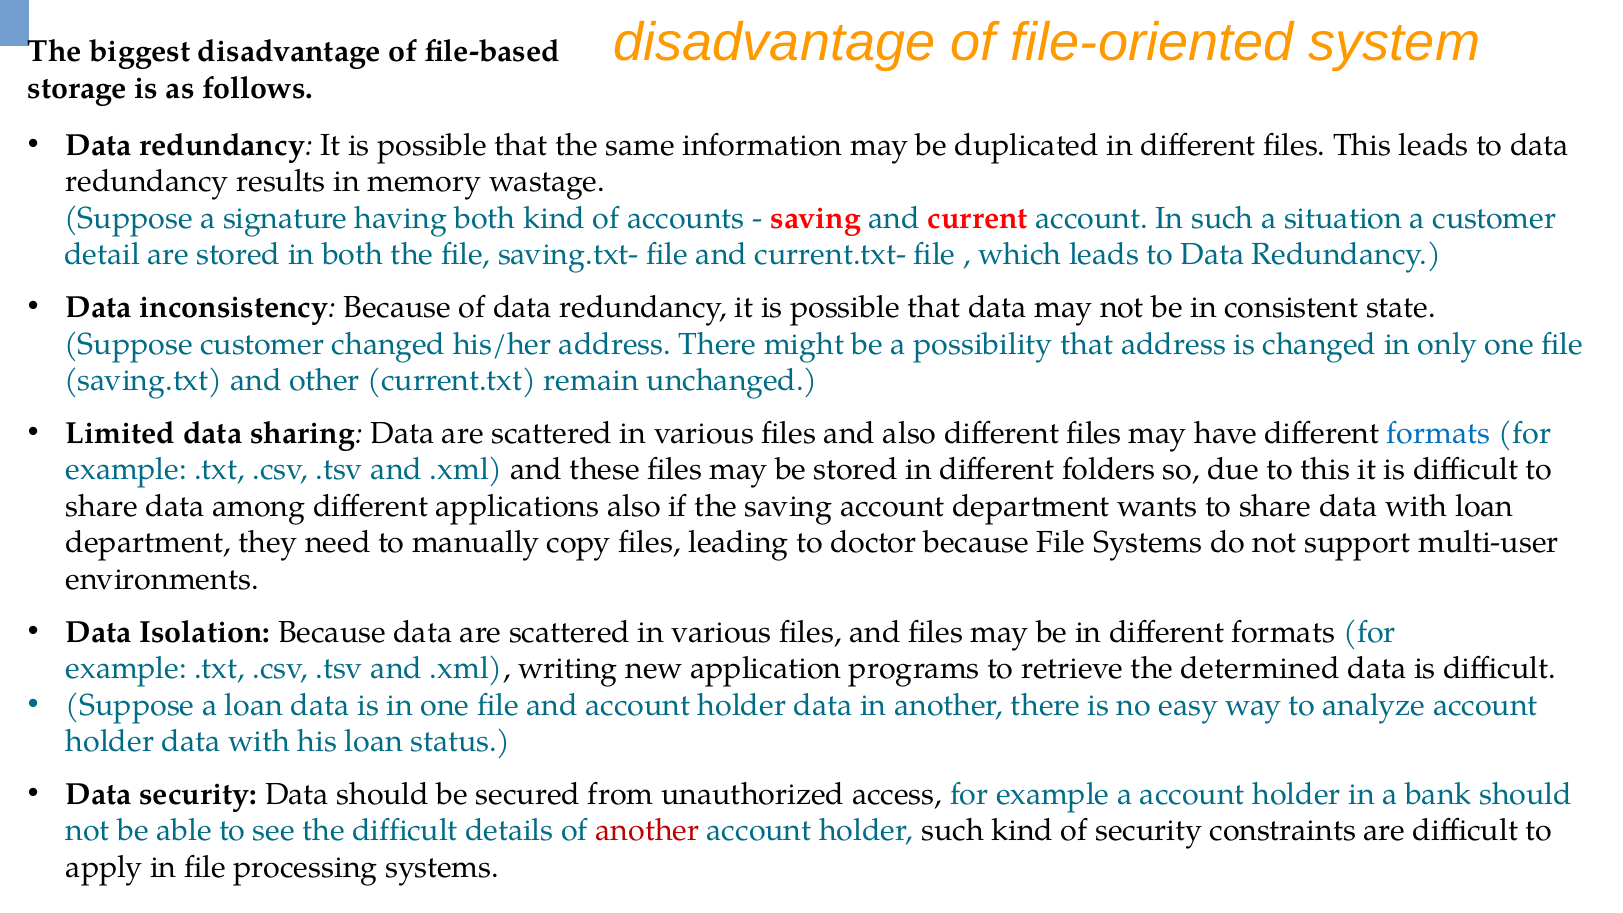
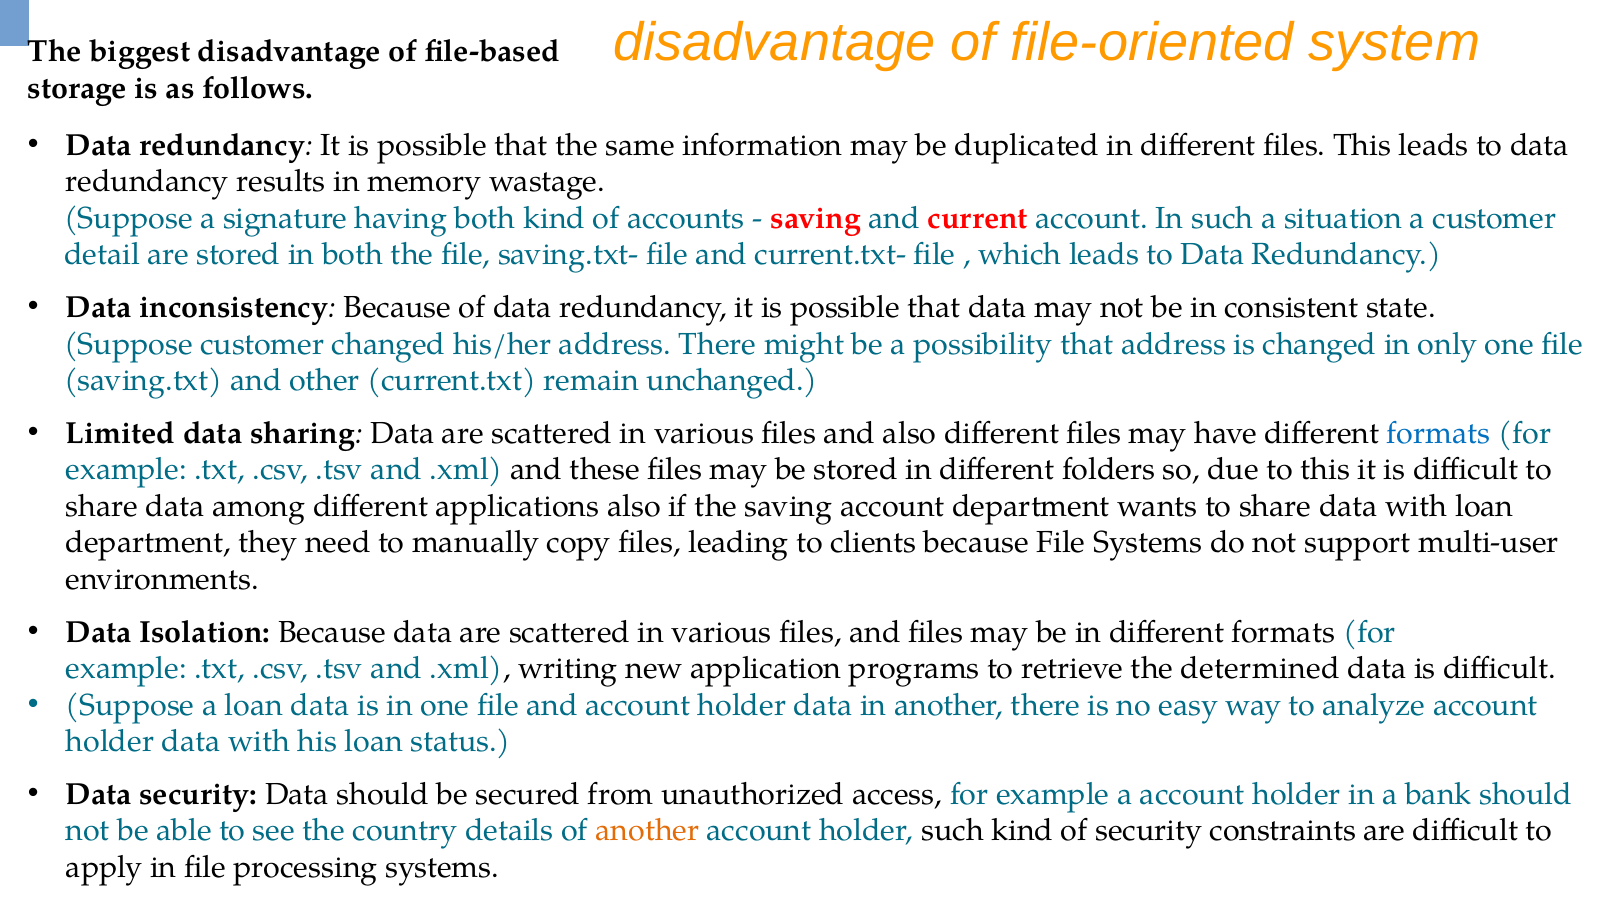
doctor: doctor -> clients
the difficult: difficult -> country
another at (647, 831) colour: red -> orange
